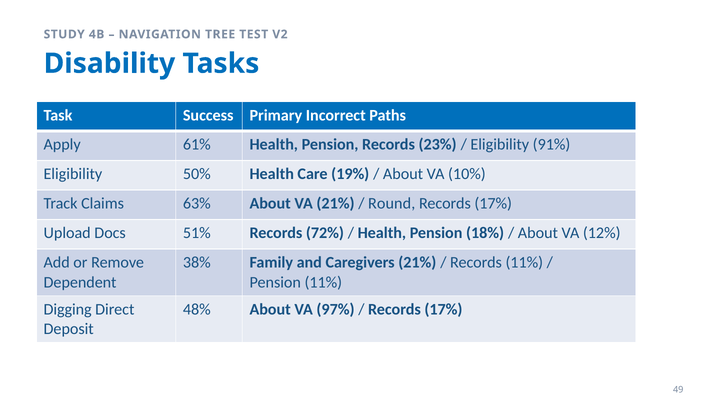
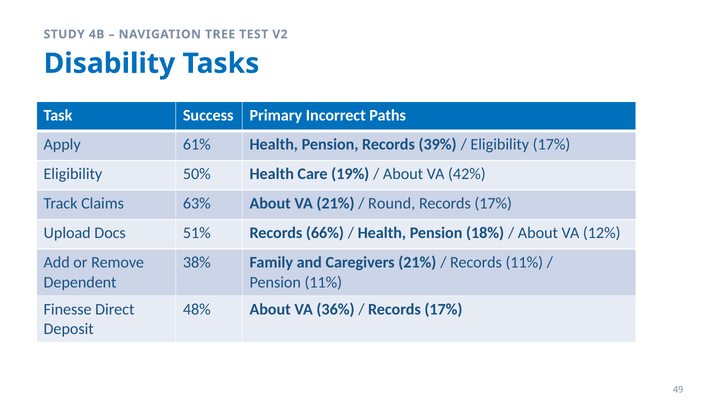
23%: 23% -> 39%
Eligibility 91%: 91% -> 17%
10%: 10% -> 42%
72%: 72% -> 66%
Digging: Digging -> Finesse
97%: 97% -> 36%
